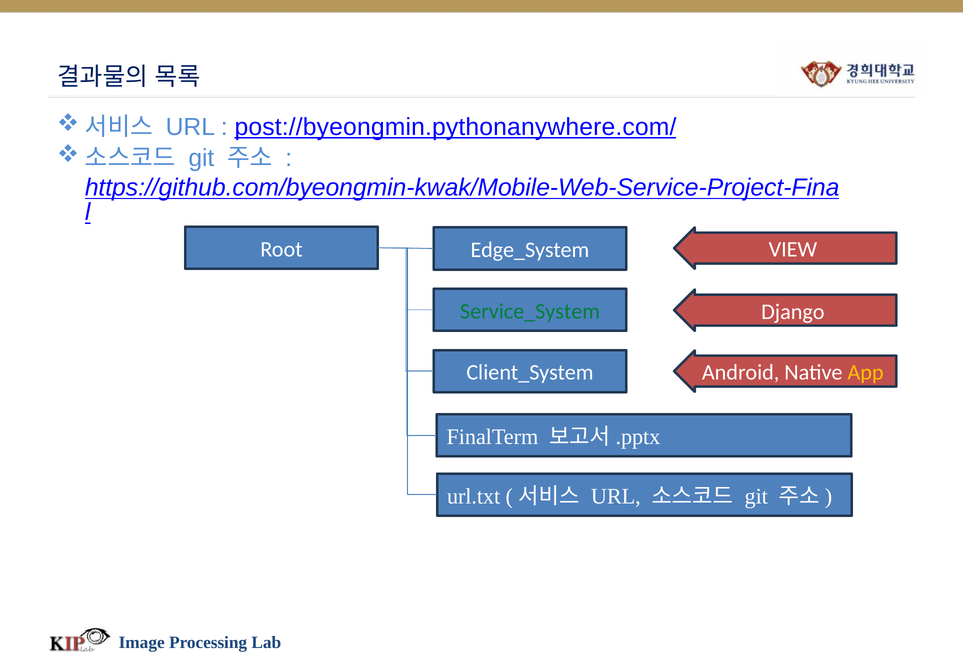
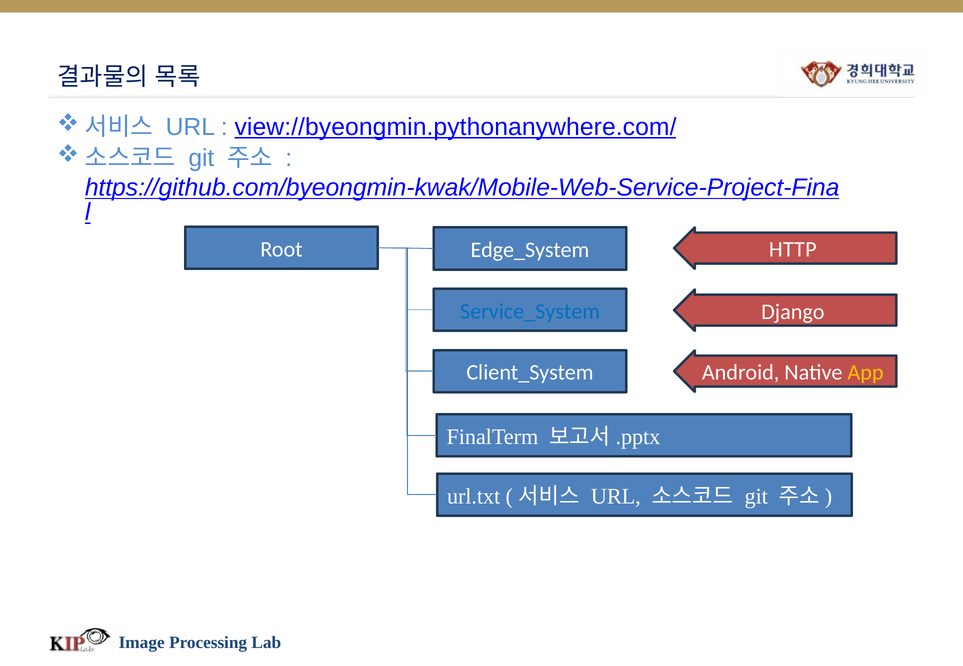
post://byeongmin.pythonanywhere.com/: post://byeongmin.pythonanywhere.com/ -> view://byeongmin.pythonanywhere.com/
VIEW: VIEW -> HTTP
Service_System colour: green -> blue
